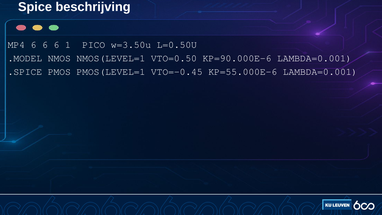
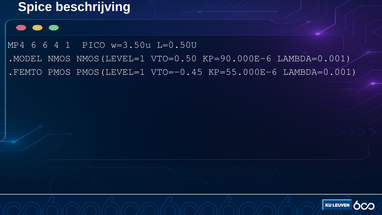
6 6 6: 6 -> 4
.SPICE: .SPICE -> .FEMTO
